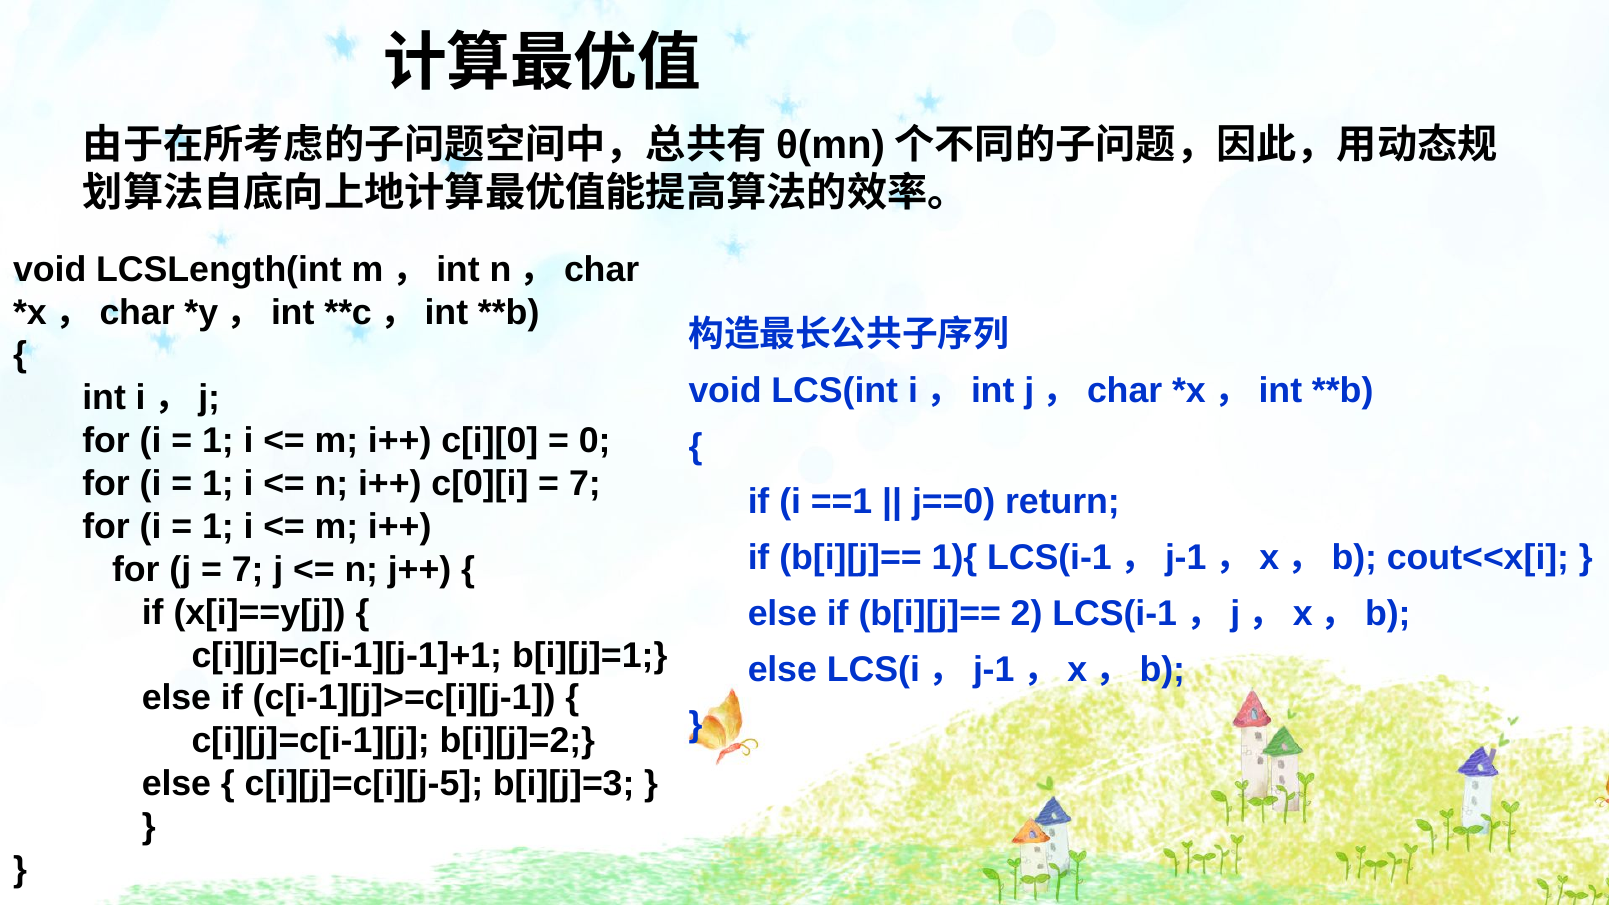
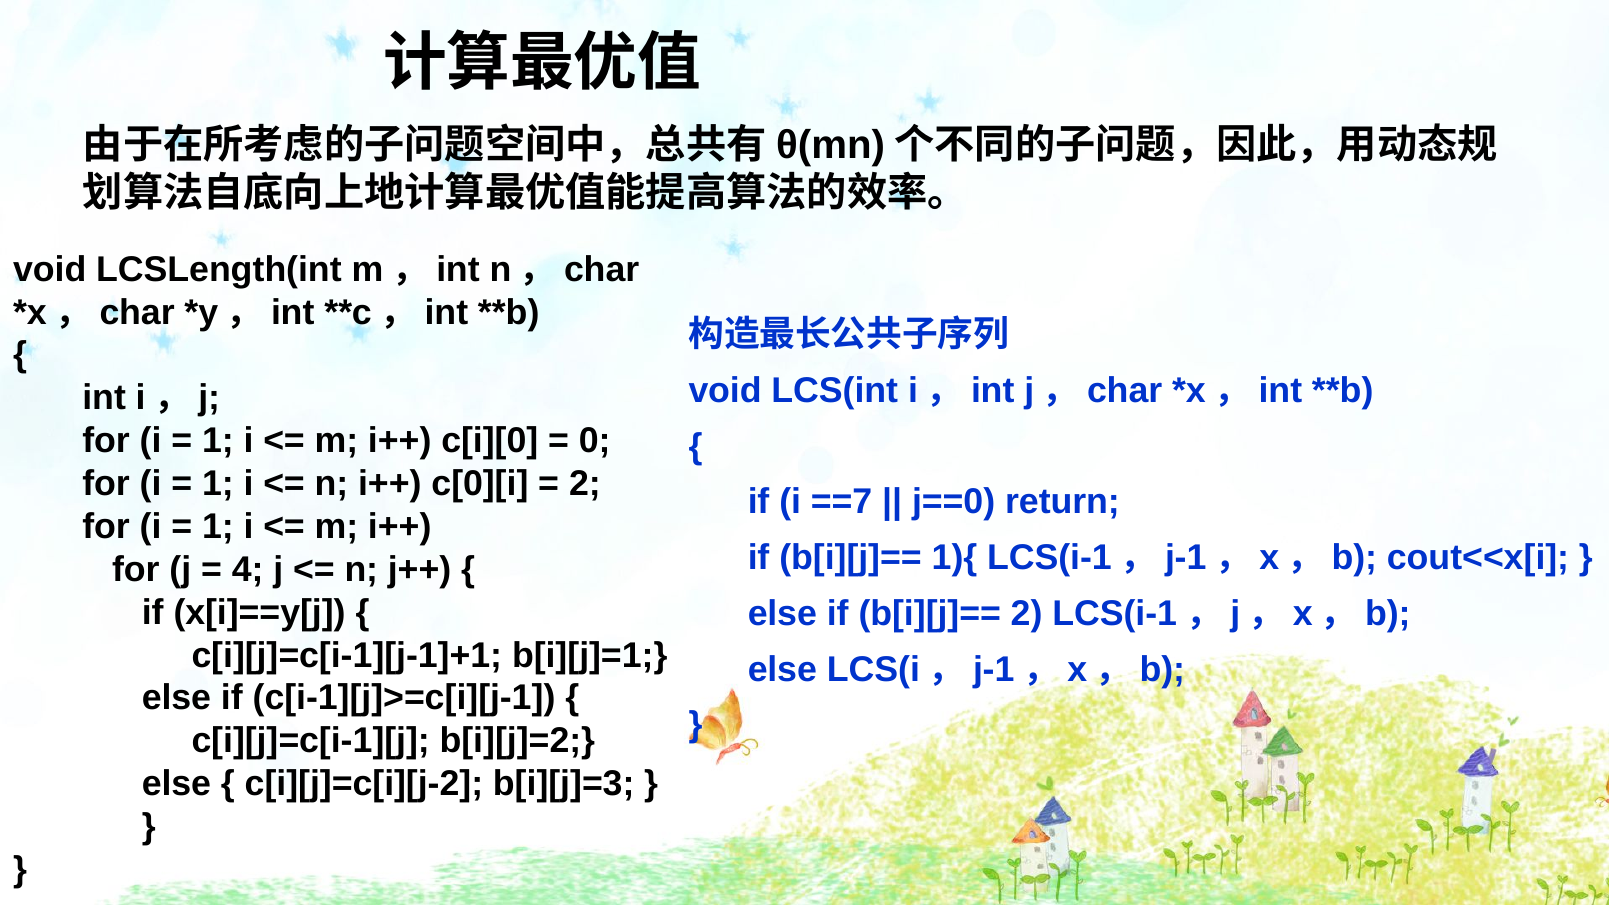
7 at (585, 484): 7 -> 2
==1: ==1 -> ==7
7 at (248, 570): 7 -> 4
c[i][j]=c[i][j-5: c[i][j]=c[i][j-5 -> c[i][j]=c[i][j-2
